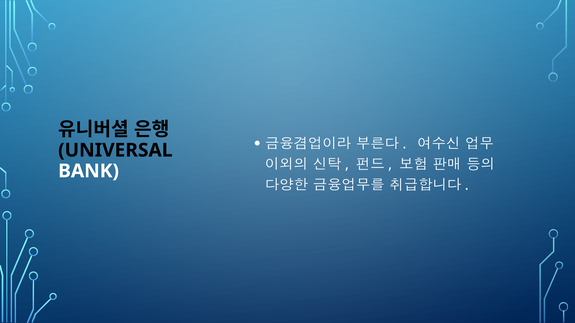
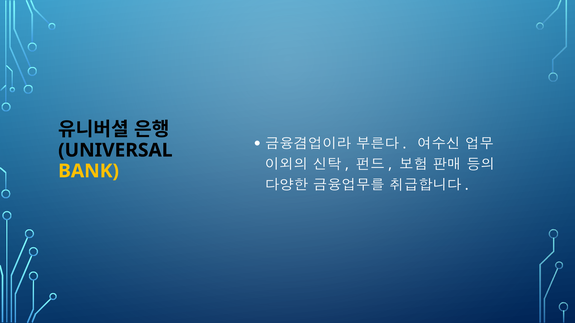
BANK colour: white -> yellow
